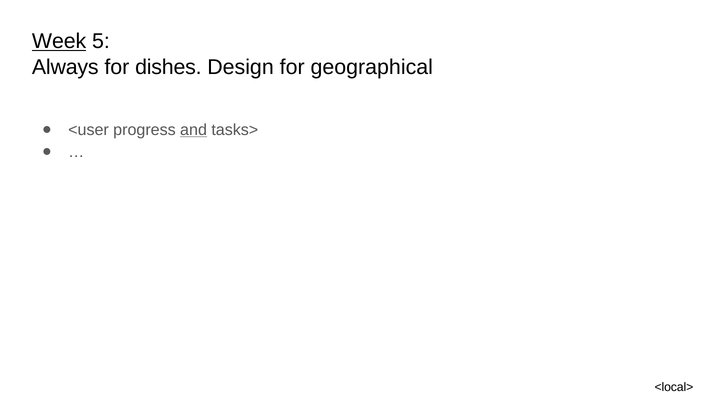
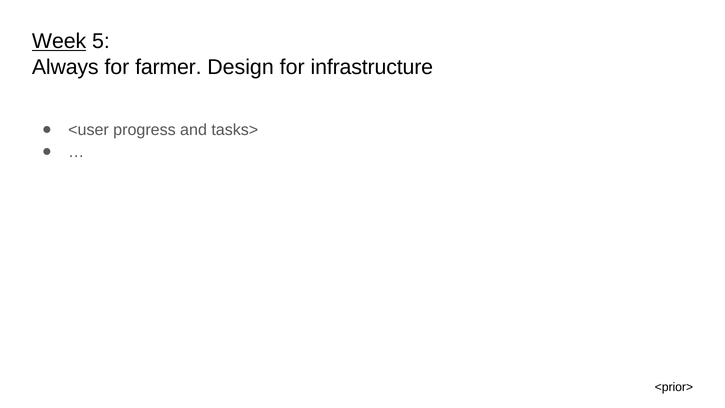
dishes: dishes -> farmer
geographical: geographical -> infrastructure
and underline: present -> none
<local>: <local> -> <prior>
